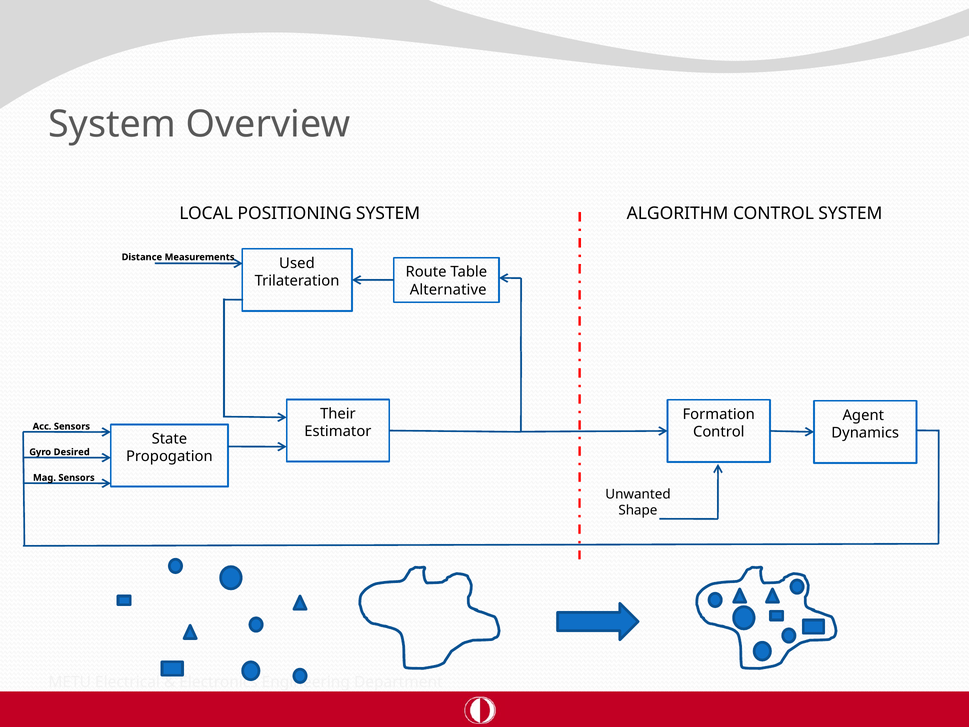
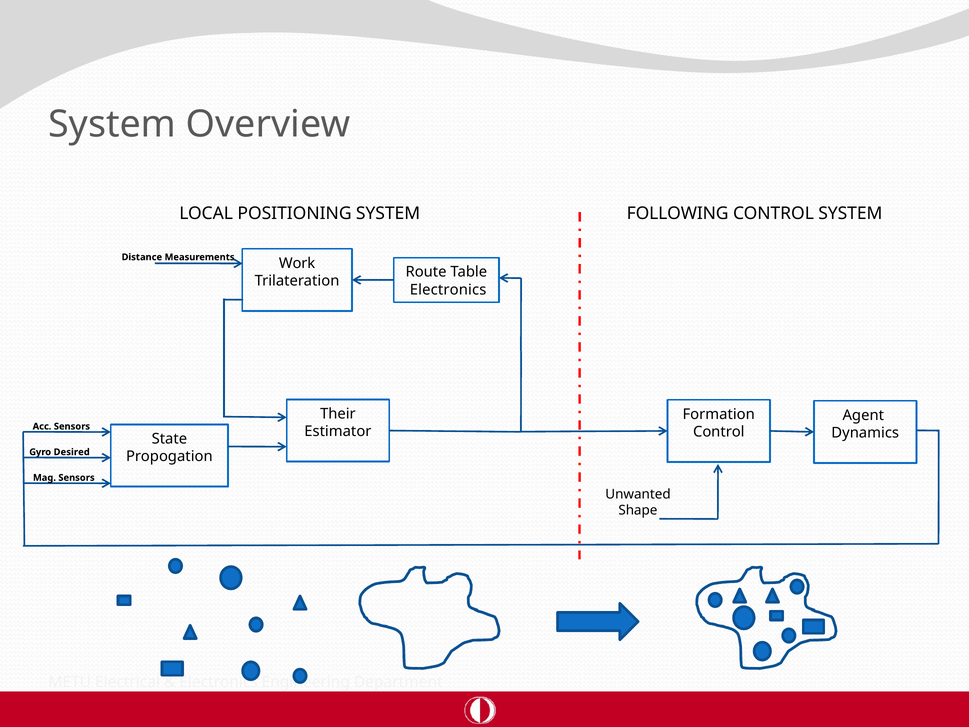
ALGORITHM: ALGORITHM -> FOLLOWING
Used: Used -> Work
Alternative at (448, 290): Alternative -> Electronics
